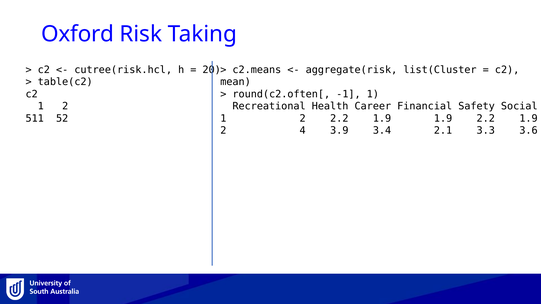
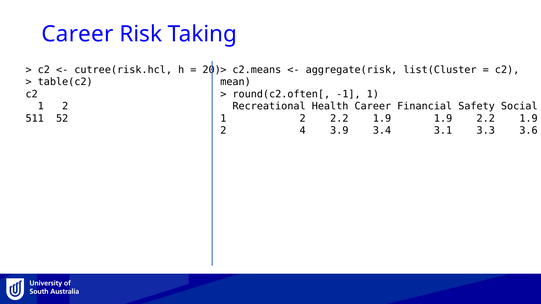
Oxford at (78, 34): Oxford -> Career
2.1: 2.1 -> 3.1
